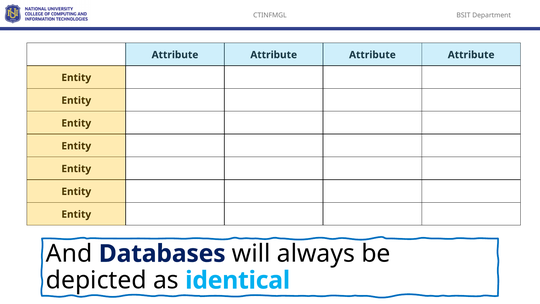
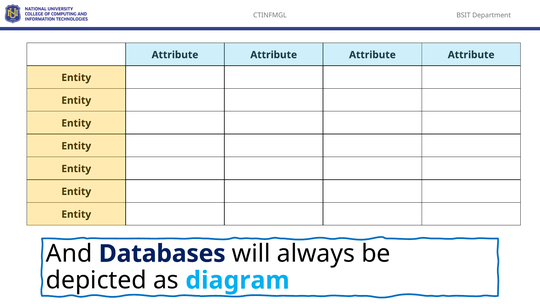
identical: identical -> diagram
